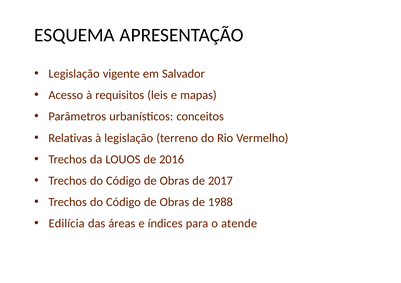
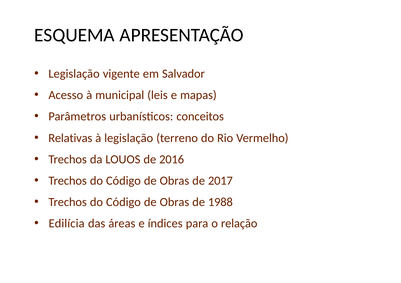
requisitos: requisitos -> municipal
atende: atende -> relação
